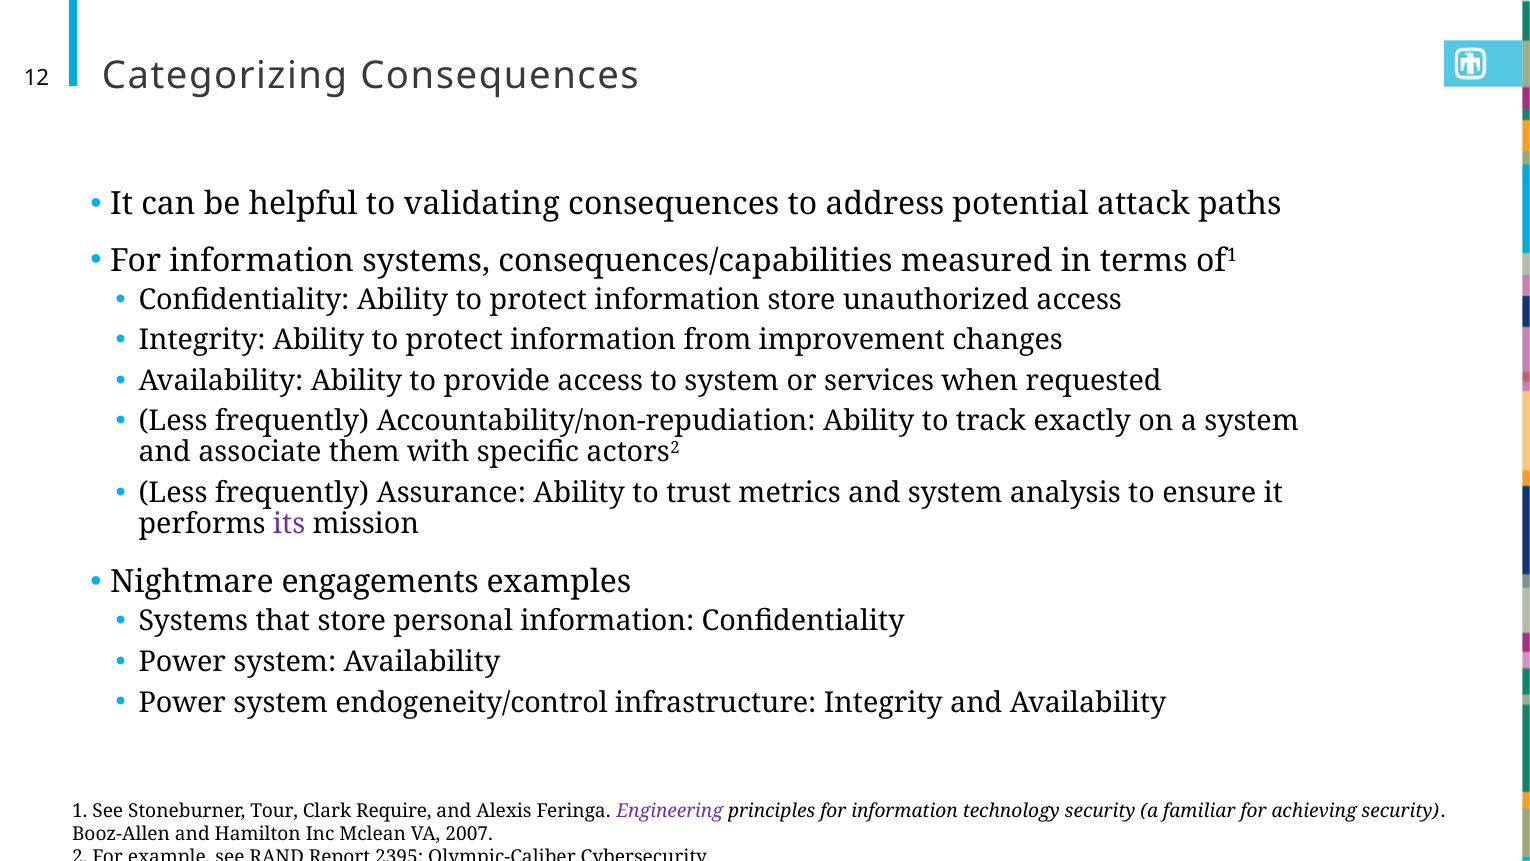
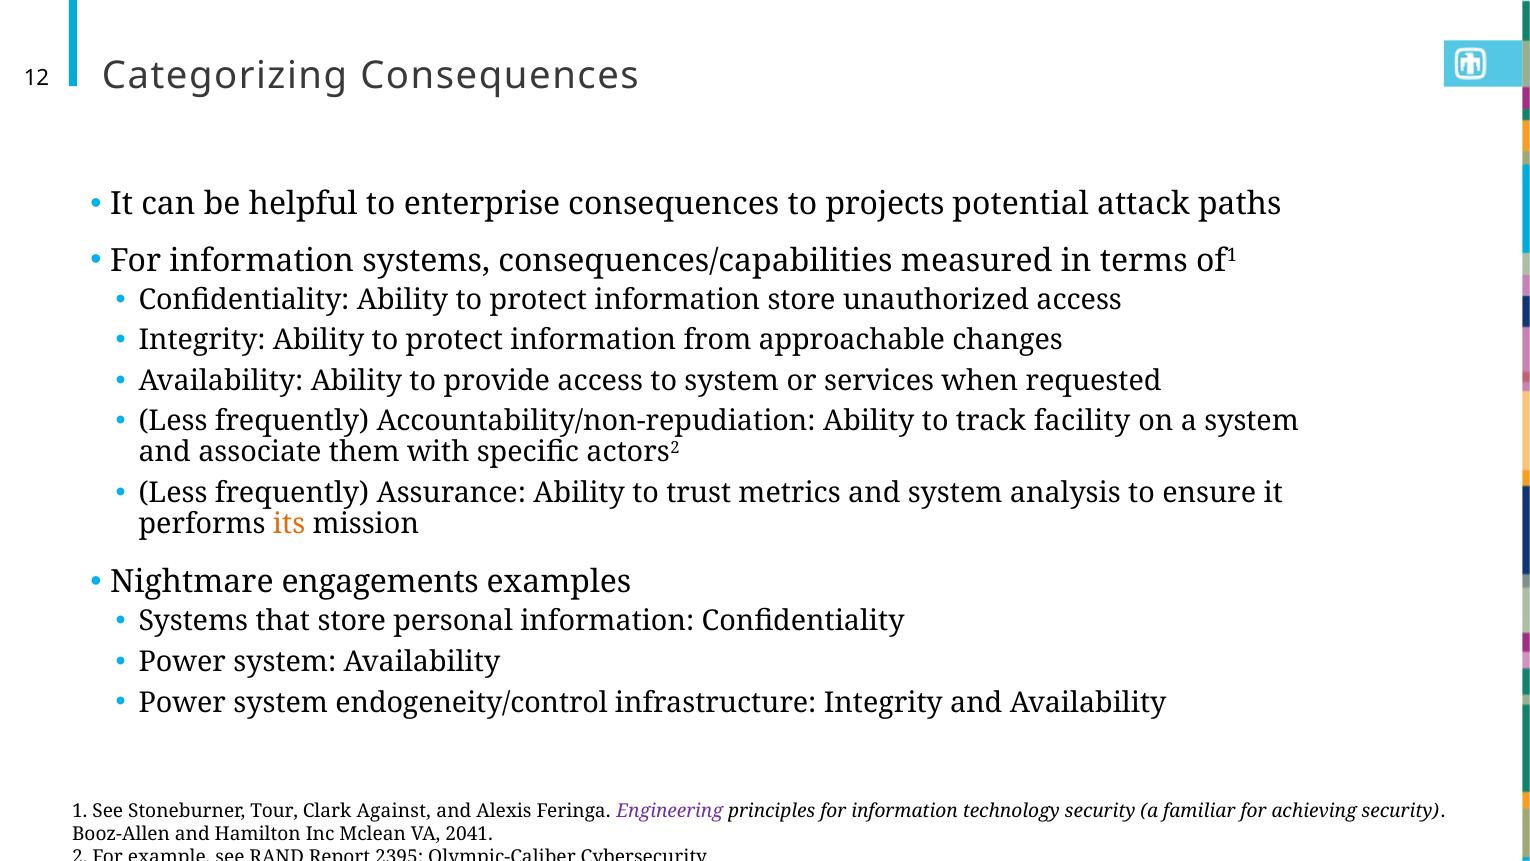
validating: validating -> enterprise
address: address -> projects
improvement: improvement -> approachable
exactly: exactly -> facility
its colour: purple -> orange
Require: Require -> Against
2007: 2007 -> 2041
